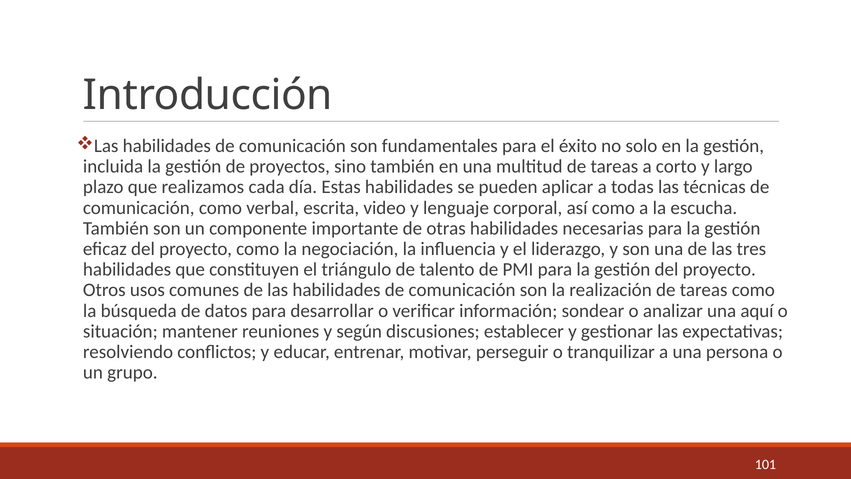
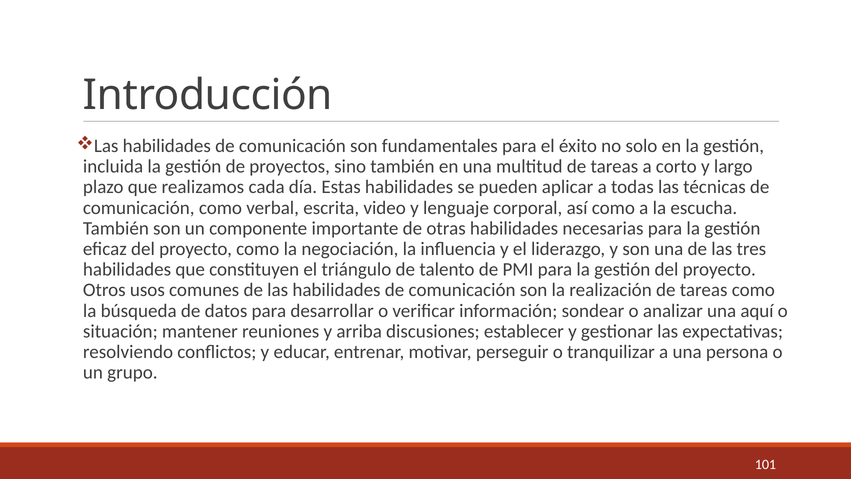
según: según -> arriba
